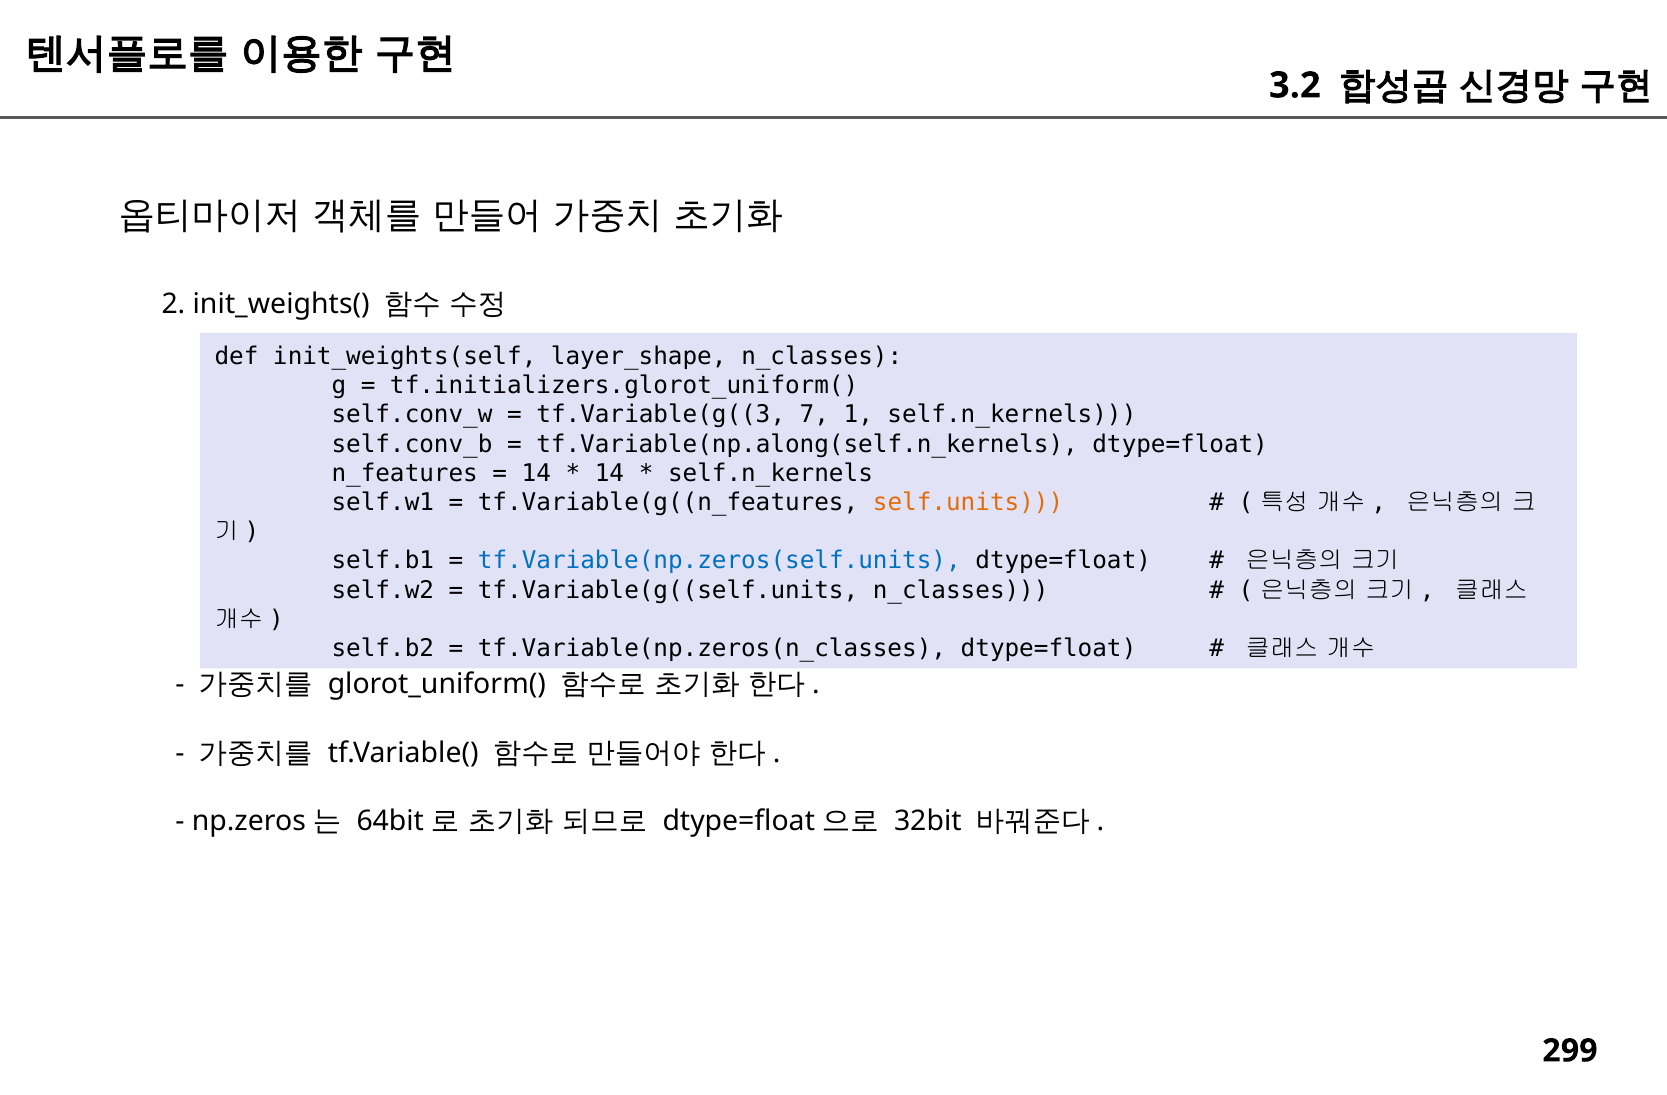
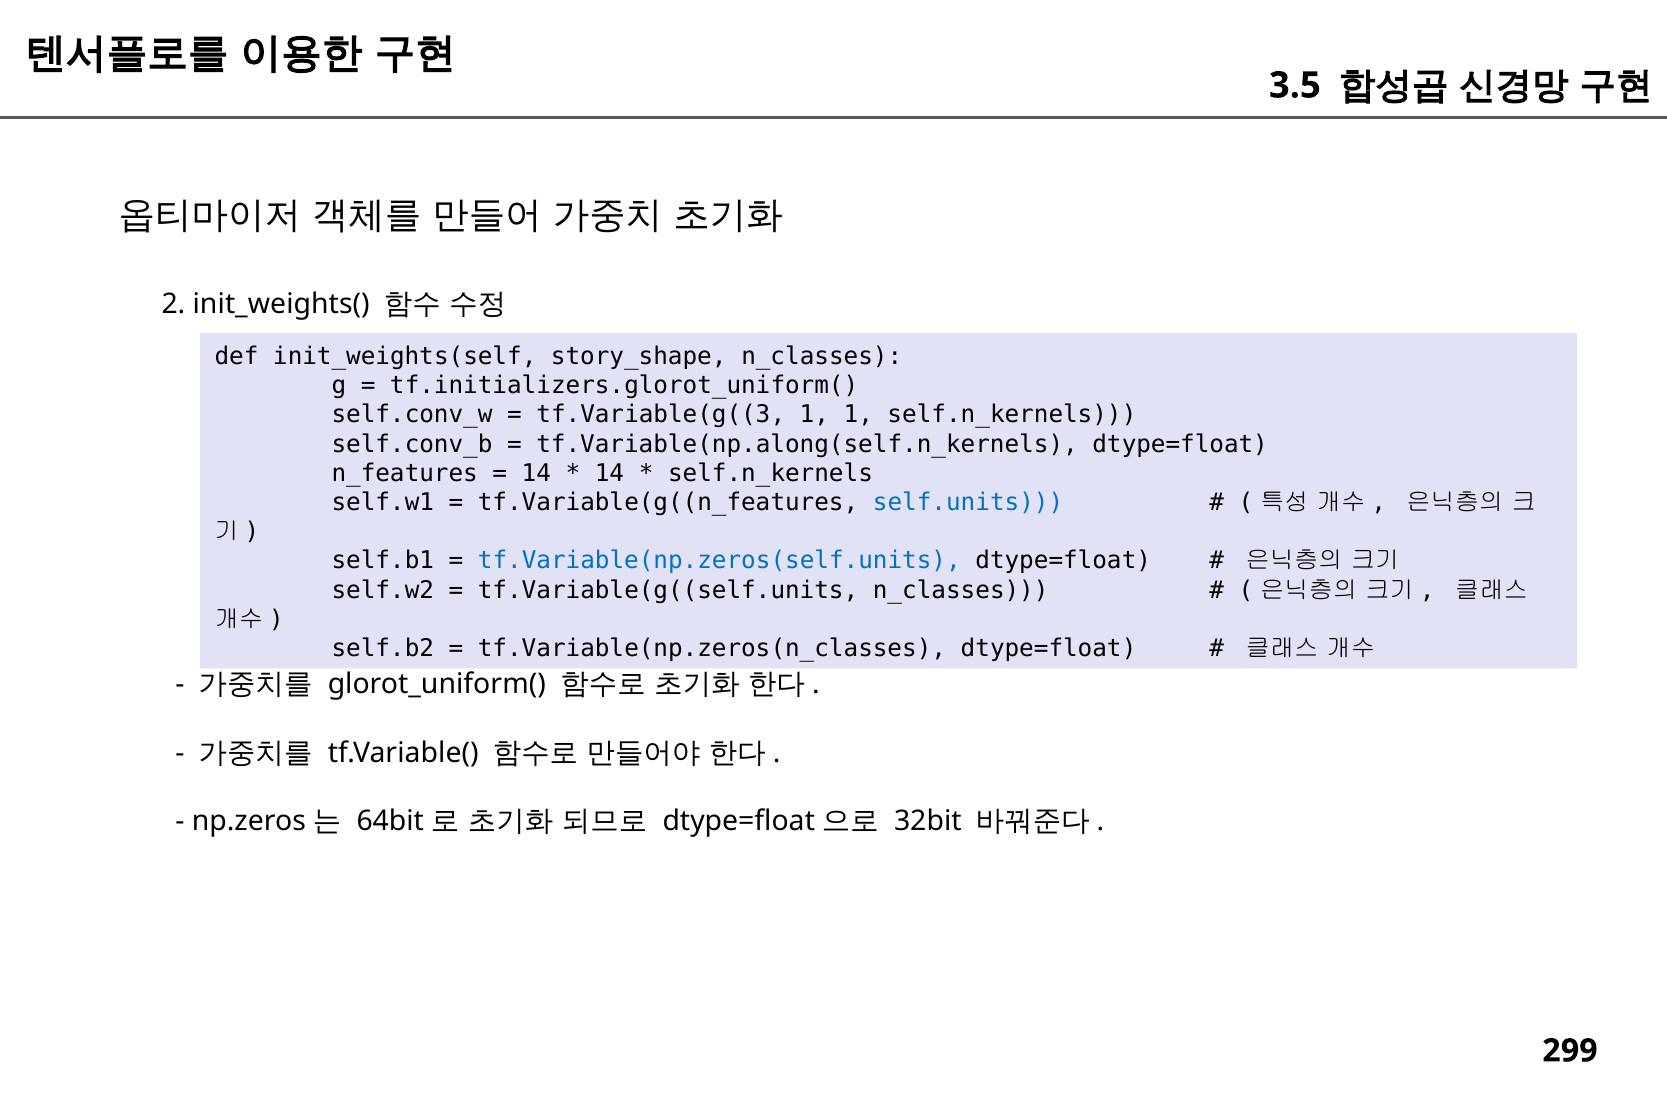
3.2: 3.2 -> 3.5
layer_shape: layer_shape -> story_shape
tf.Variable(g((3 7: 7 -> 1
self.units colour: orange -> blue
